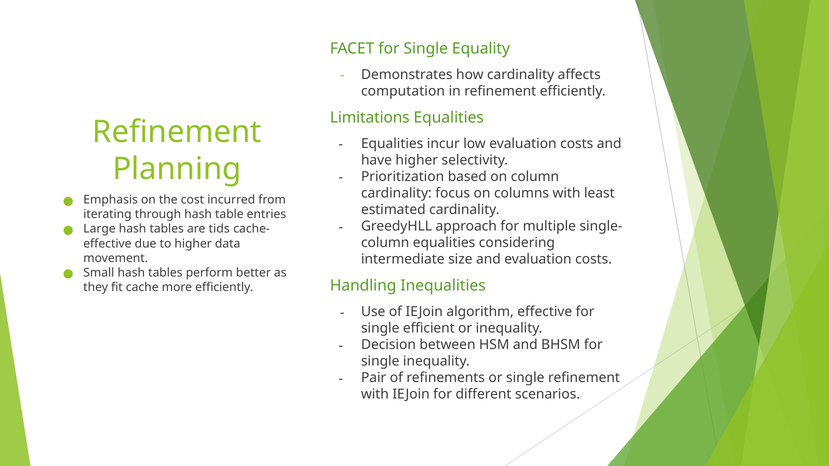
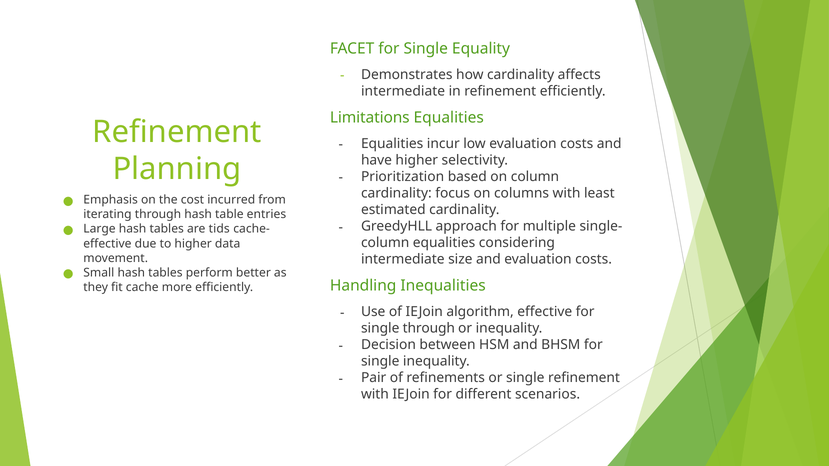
computation at (403, 91): computation -> intermediate
single efficient: efficient -> through
